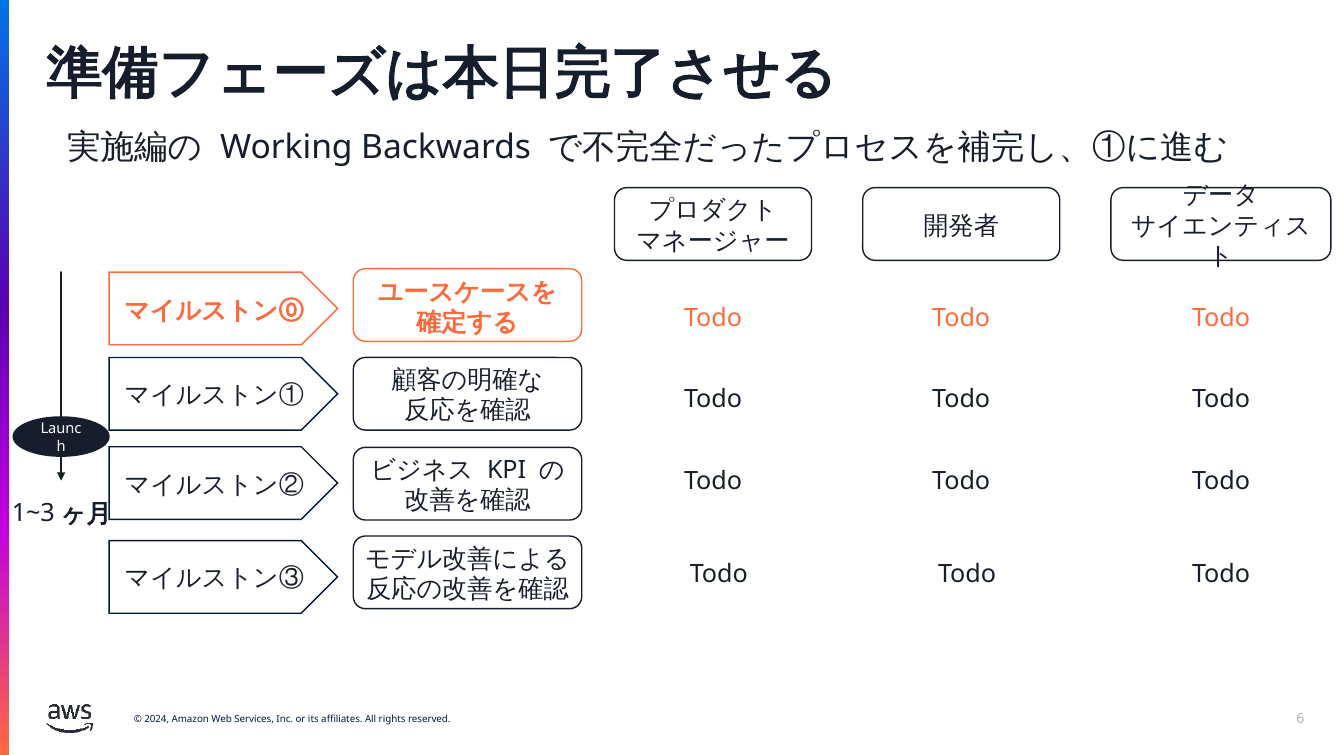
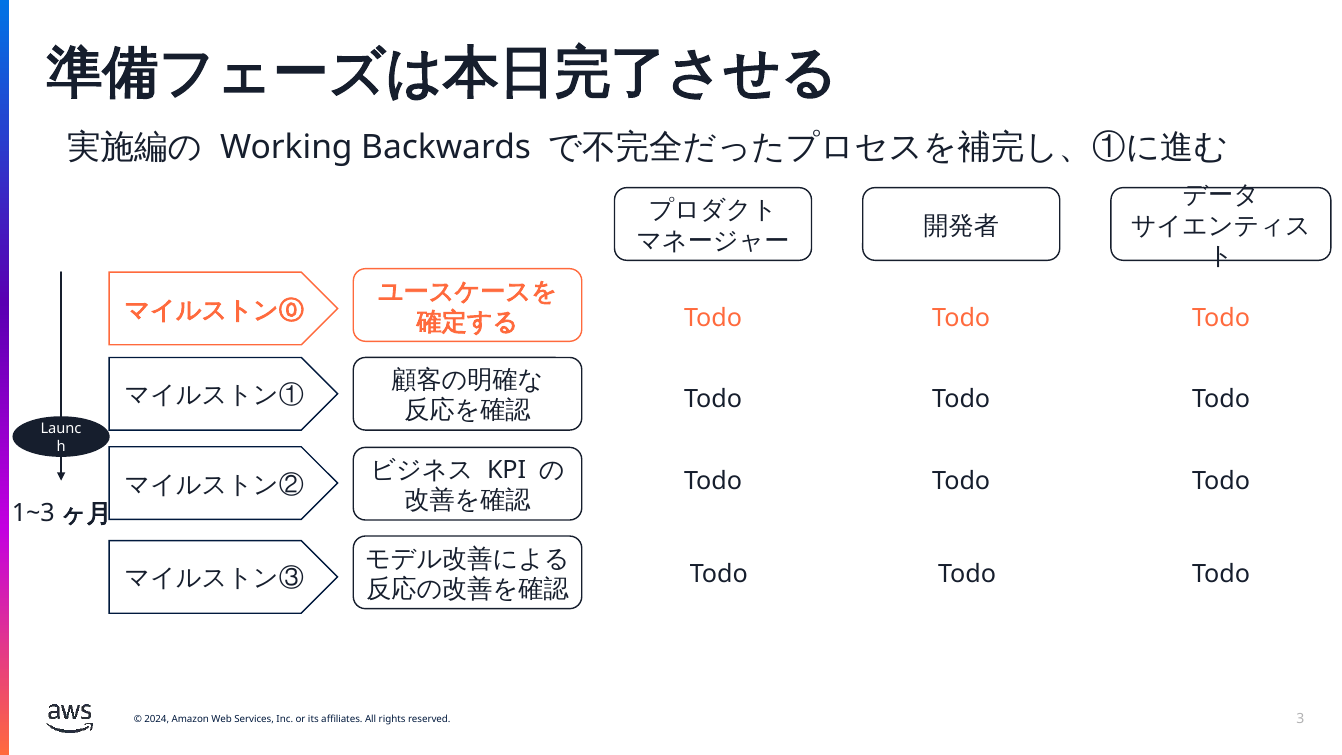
6: 6 -> 3
